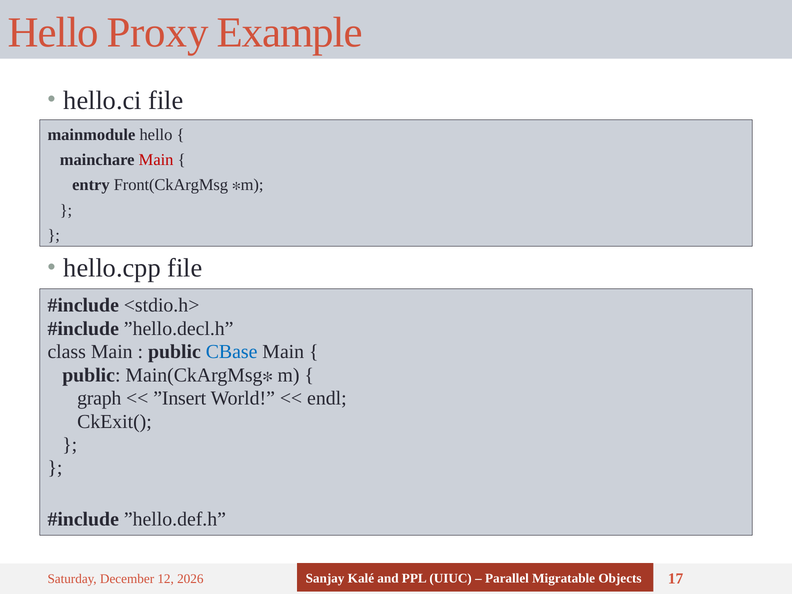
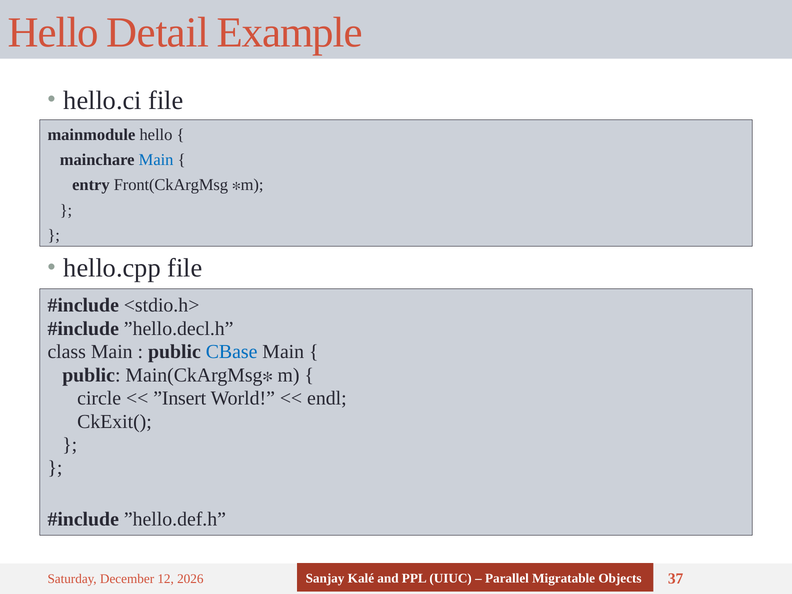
Proxy: Proxy -> Detail
Main at (156, 160) colour: red -> blue
graph: graph -> circle
17: 17 -> 37
